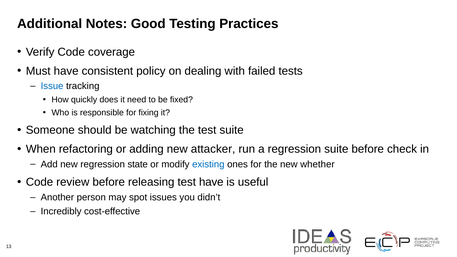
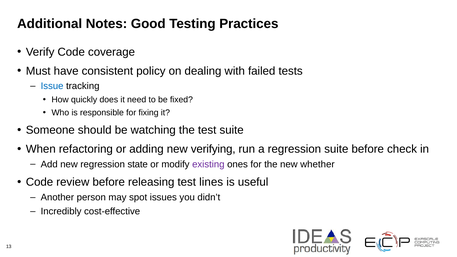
attacker: attacker -> verifying
existing colour: blue -> purple
test have: have -> lines
